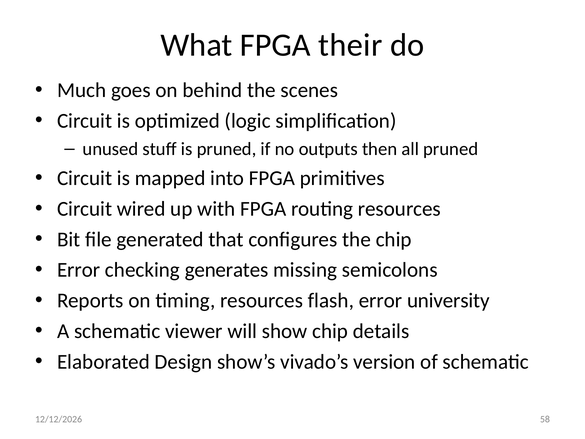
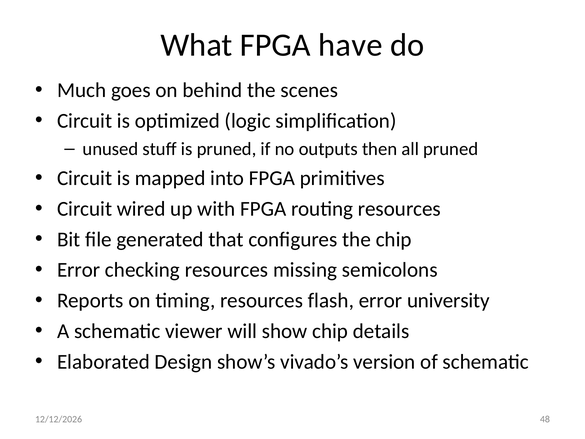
their: their -> have
checking generates: generates -> resources
58: 58 -> 48
